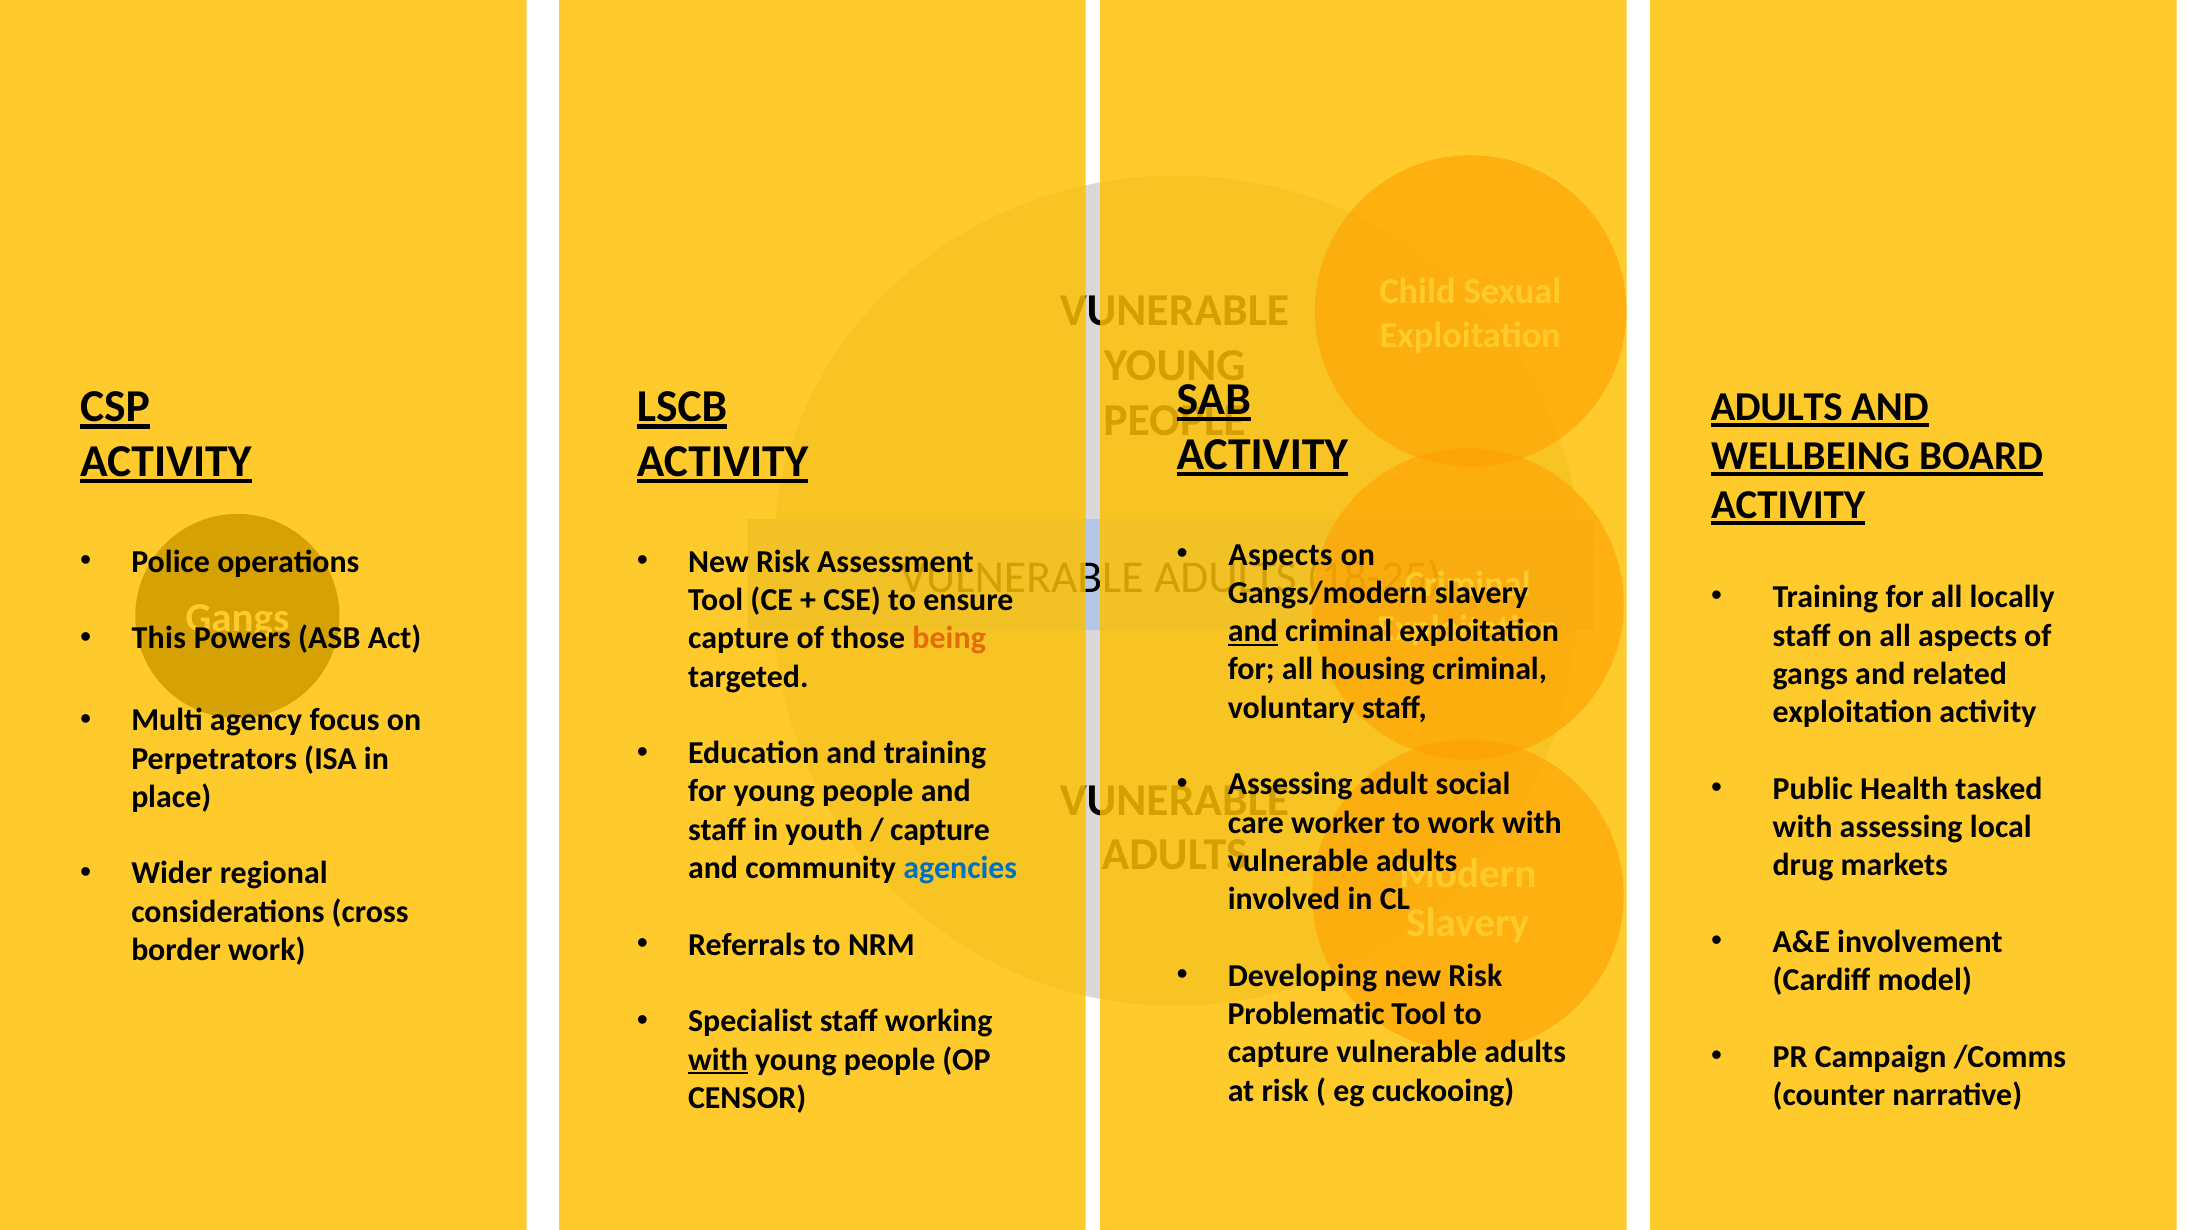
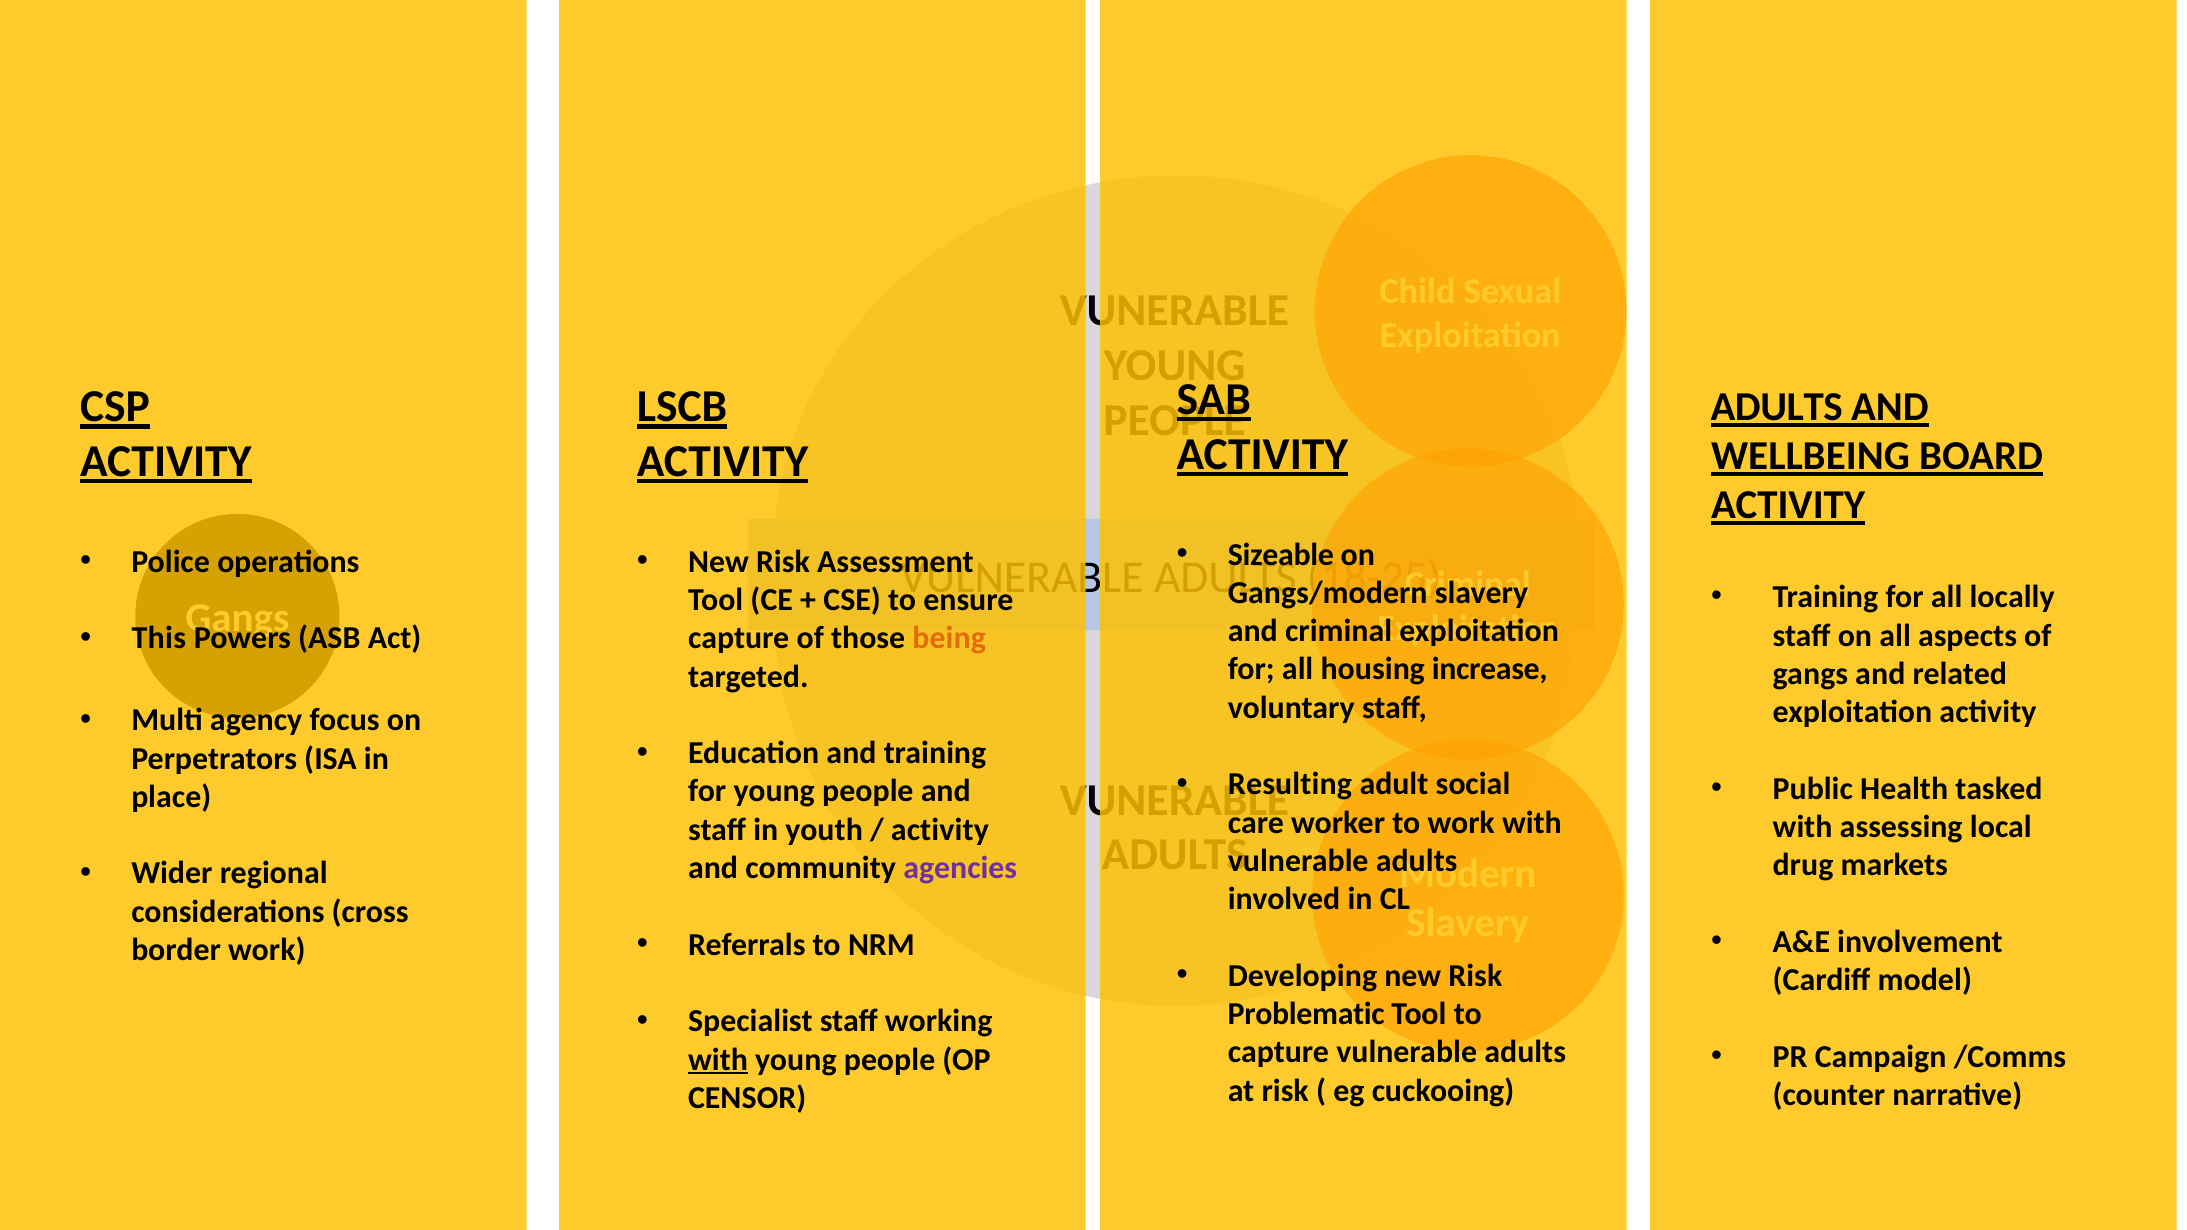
Aspects at (1281, 555): Aspects -> Sizeable
and at (1253, 631) underline: present -> none
housing criminal: criminal -> increase
Assessing at (1290, 784): Assessing -> Resulting
capture at (940, 830): capture -> activity
agencies colour: blue -> purple
